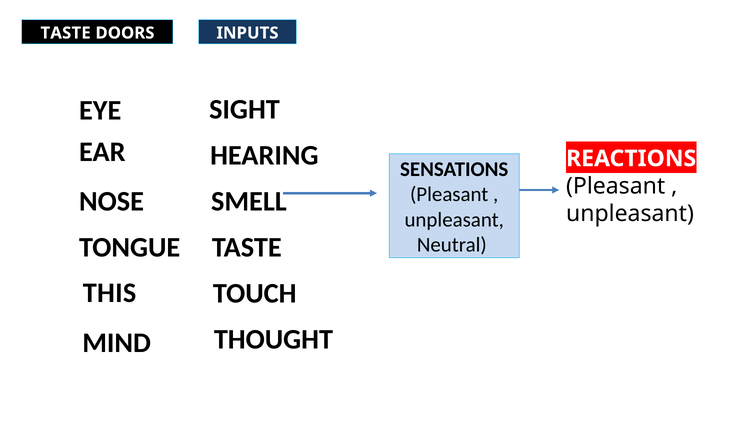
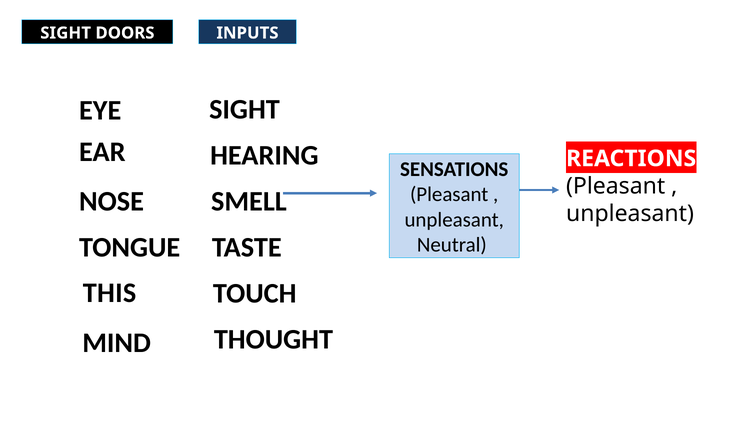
TASTE at (66, 33): TASTE -> SIGHT
